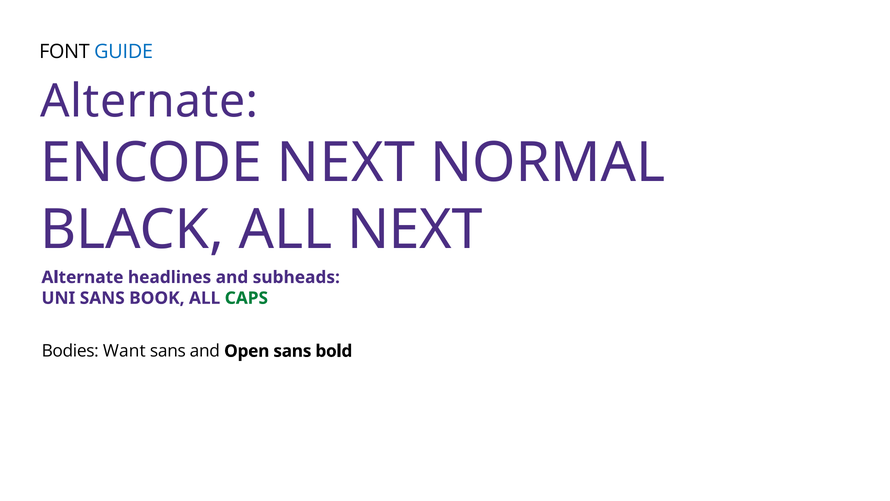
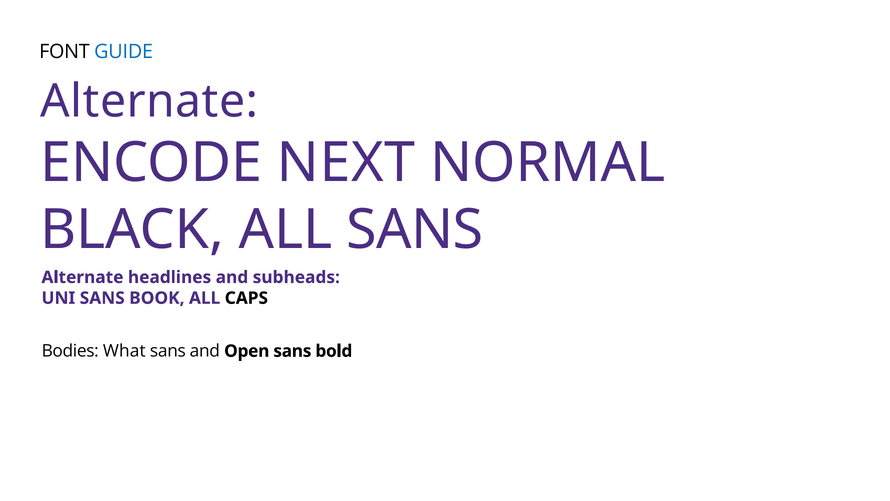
ALL NEXT: NEXT -> SANS
CAPS colour: green -> black
Want: Want -> What
